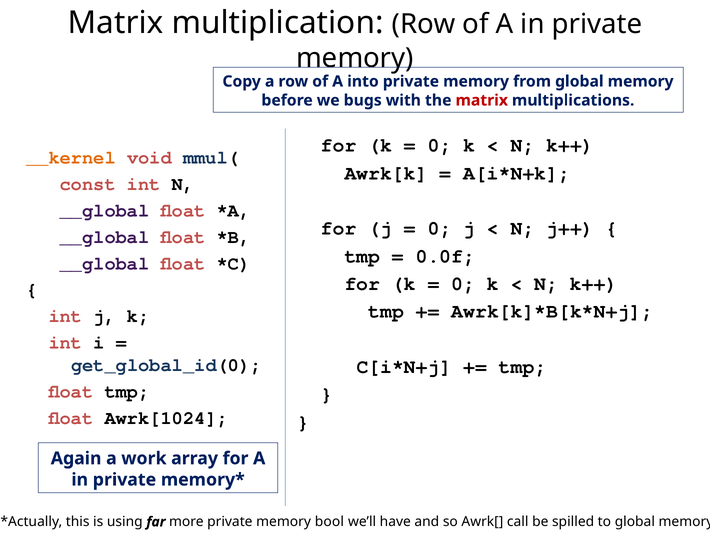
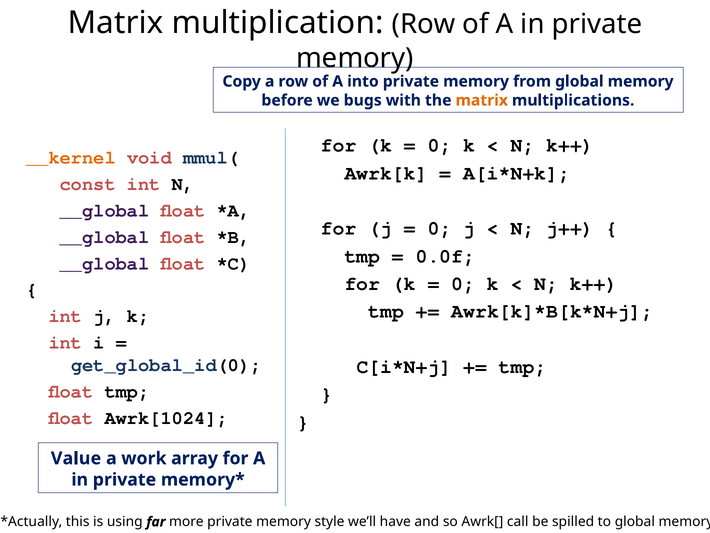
matrix at (482, 100) colour: red -> orange
Again: Again -> Value
bool: bool -> style
